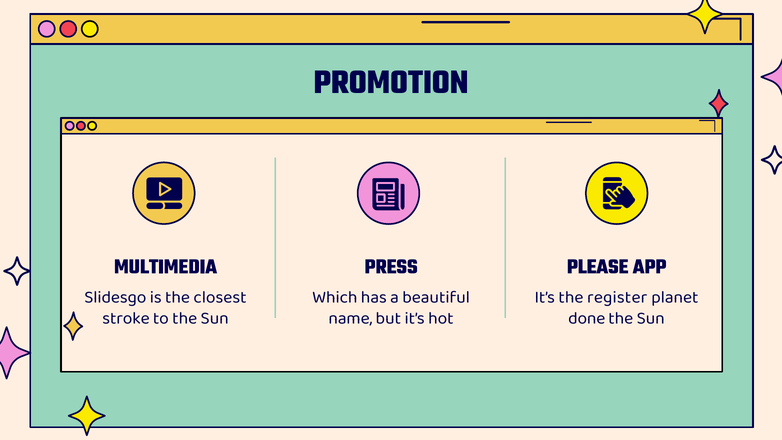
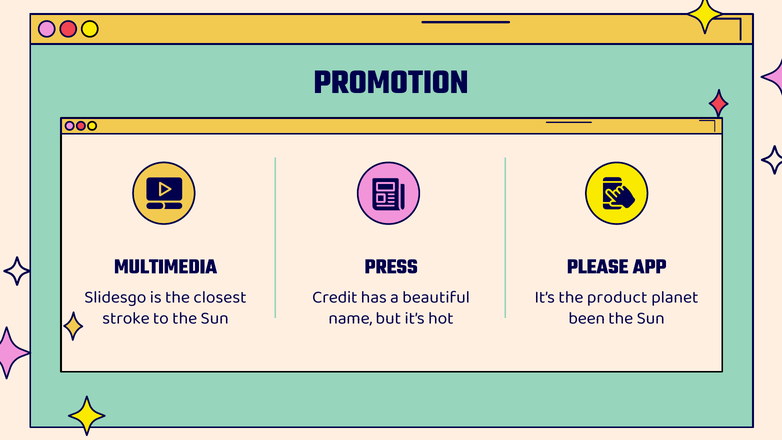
Which: Which -> Credit
register: register -> product
done: done -> been
